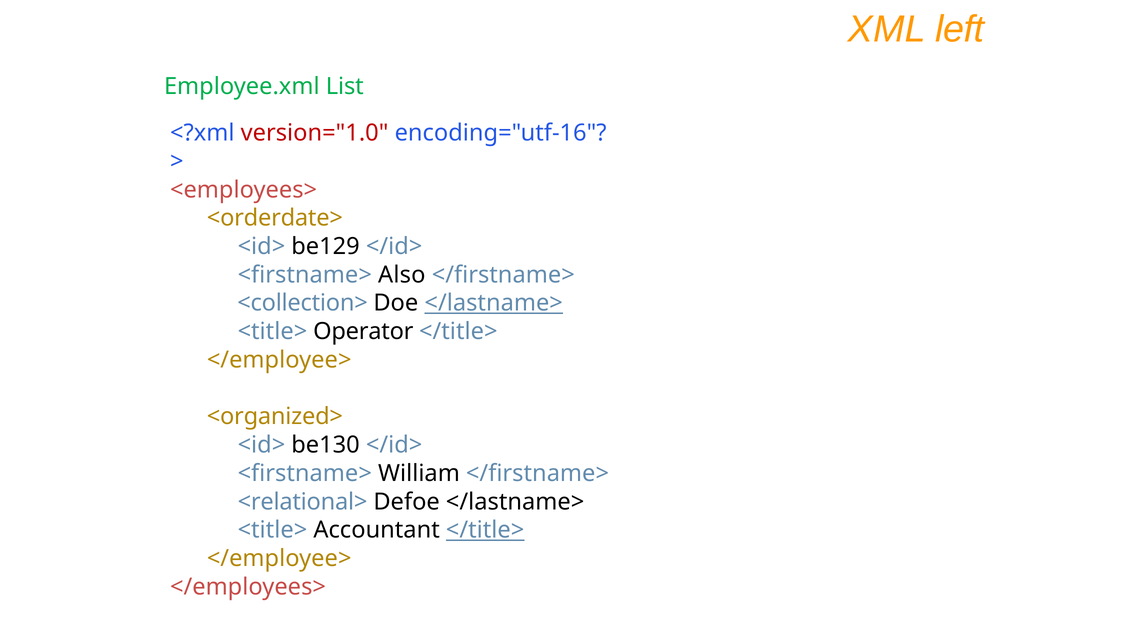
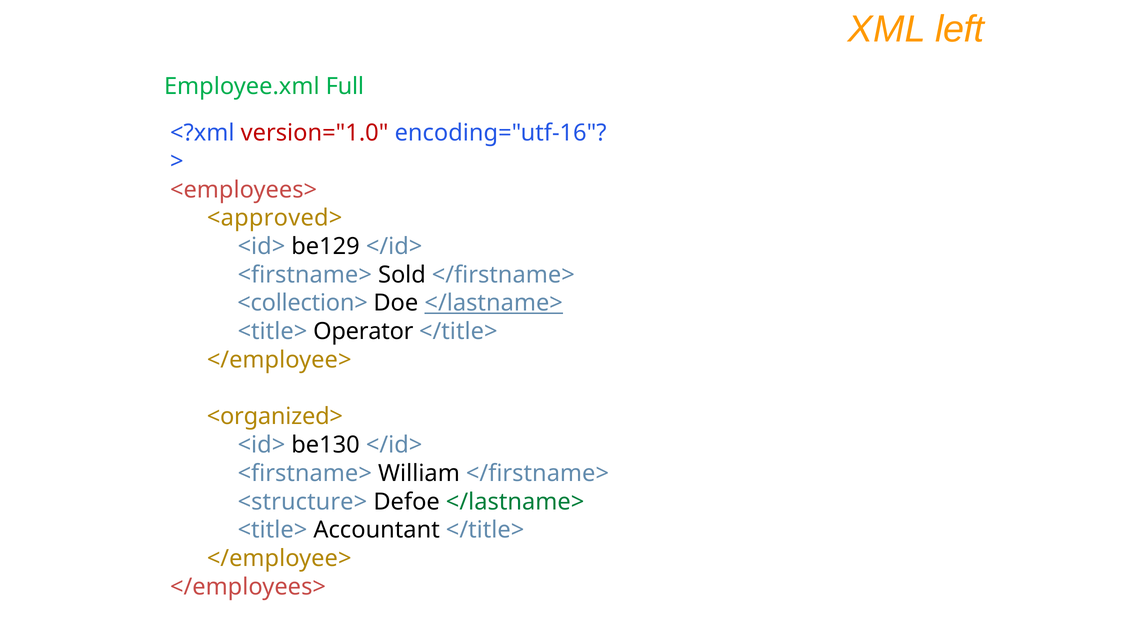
List: List -> Full
<orderdate>: <orderdate> -> <approved>
Also: Also -> Sold
<relational>: <relational> -> <structure>
</lastname> at (515, 502) colour: black -> green
</title> at (485, 530) underline: present -> none
